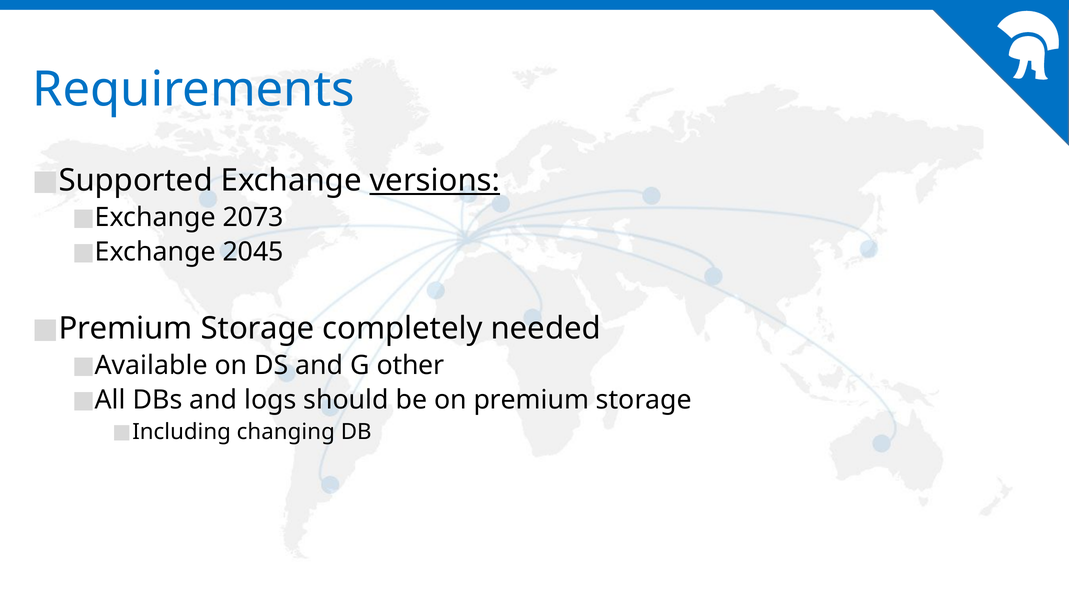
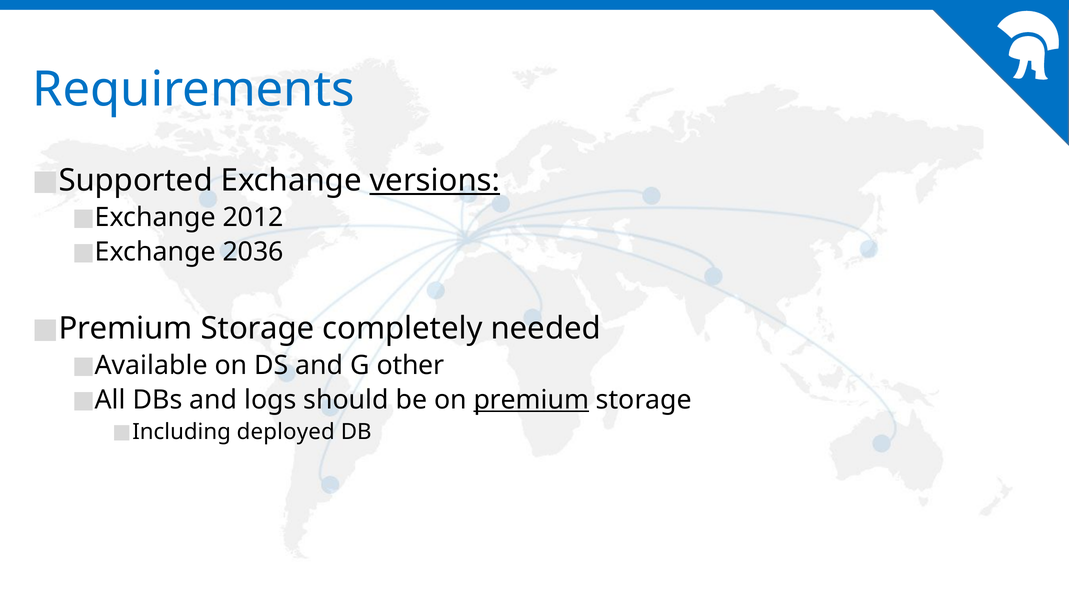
2073: 2073 -> 2012
2045: 2045 -> 2036
premium at (531, 400) underline: none -> present
changing: changing -> deployed
